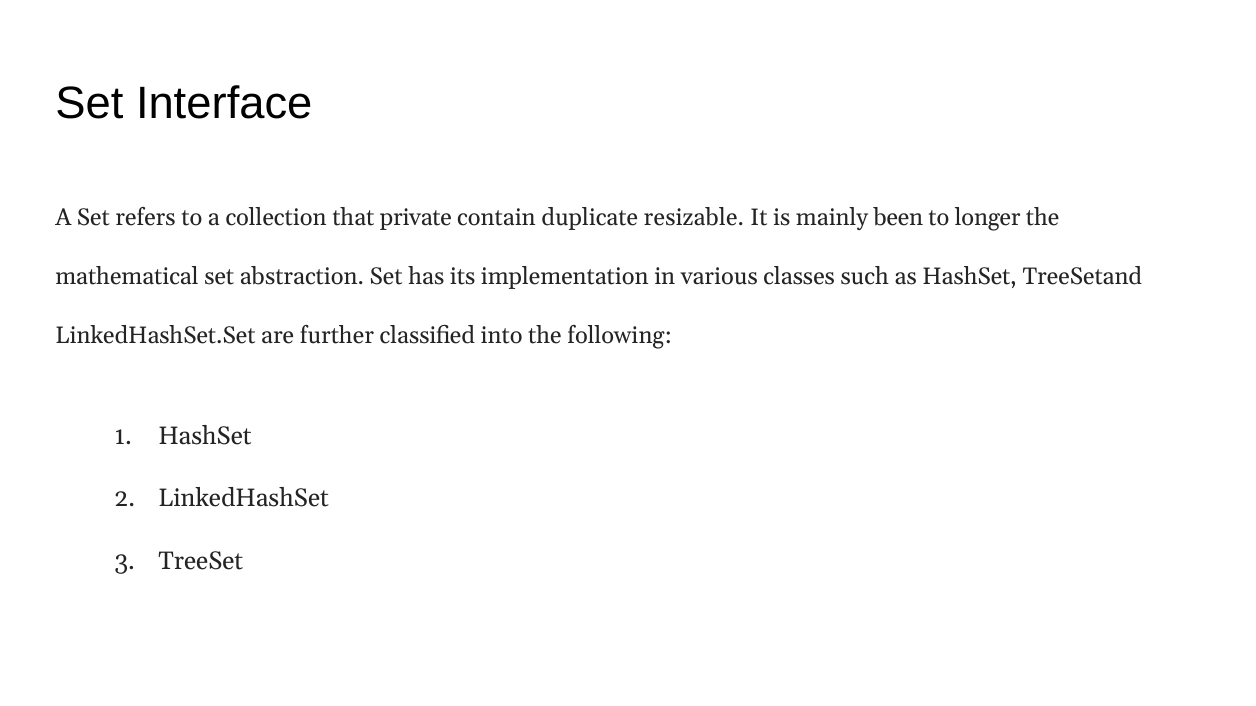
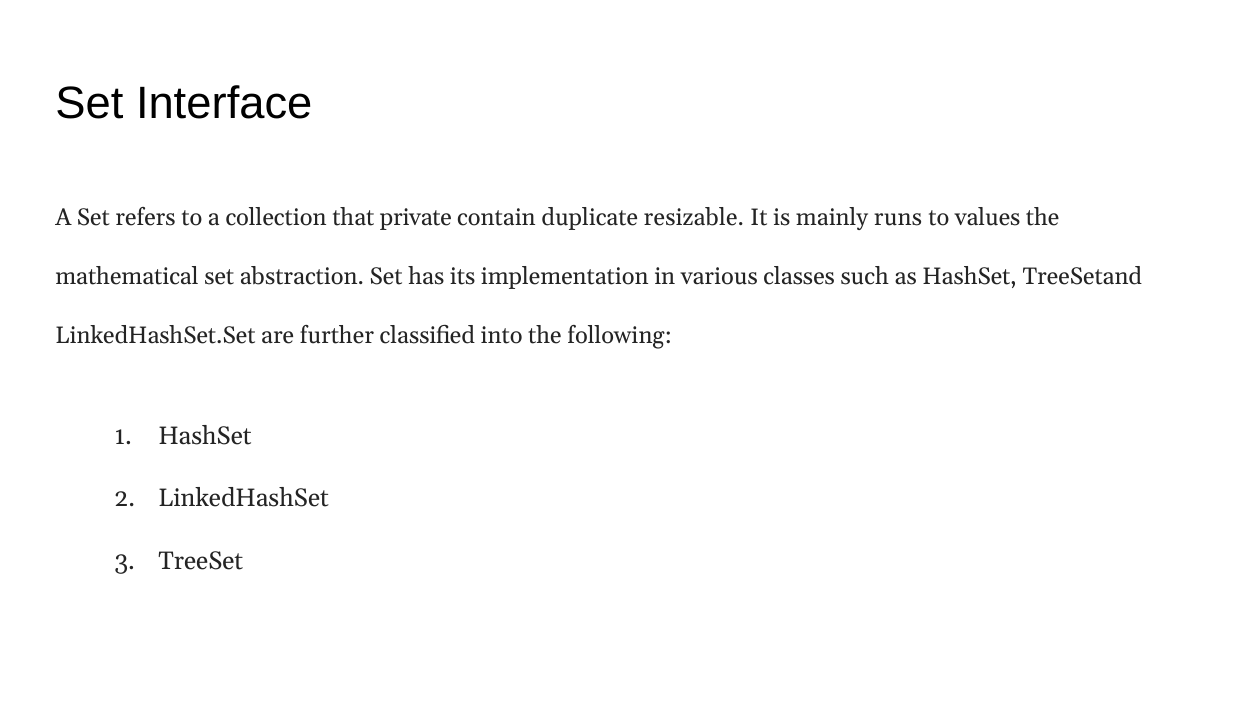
been: been -> runs
longer: longer -> values
